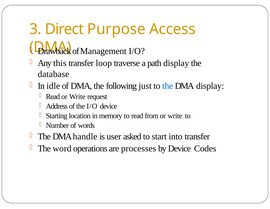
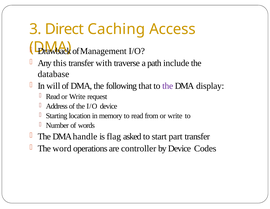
Purpose: Purpose -> Caching
loop: loop -> with
path display: display -> include
idle: idle -> will
just: just -> that
the at (168, 86) colour: blue -> purple
user: user -> flag
into: into -> part
processes: processes -> controller
